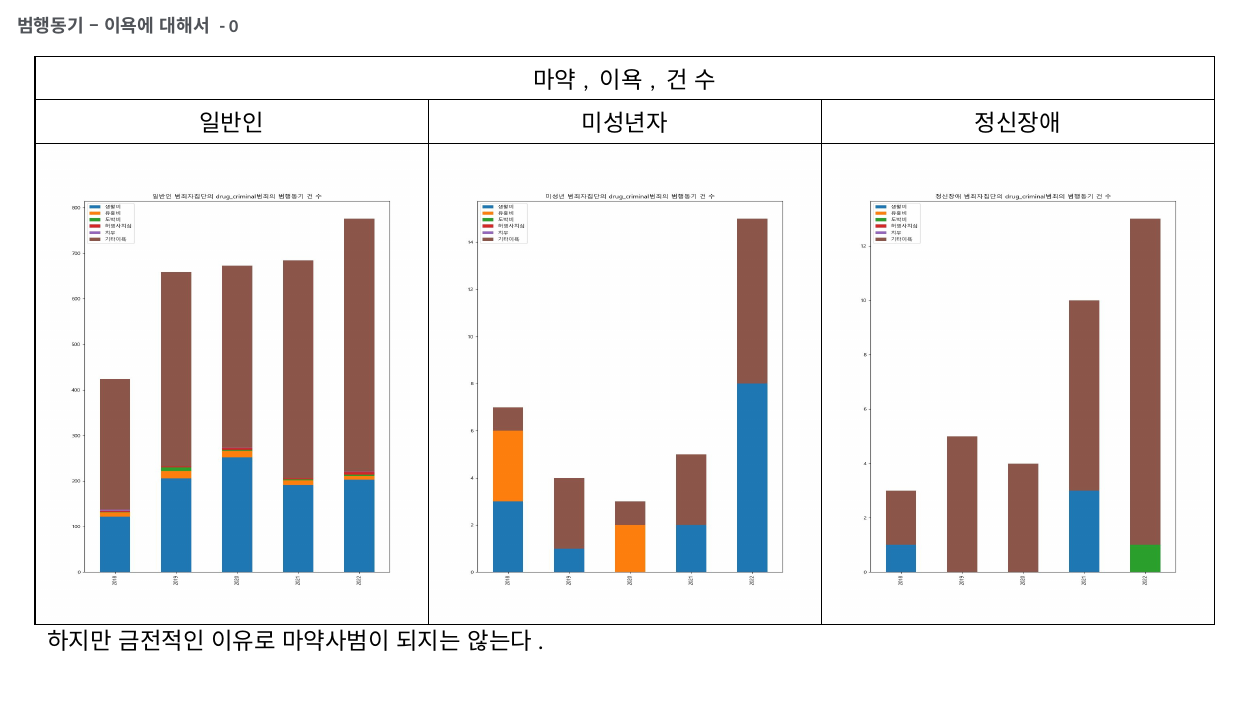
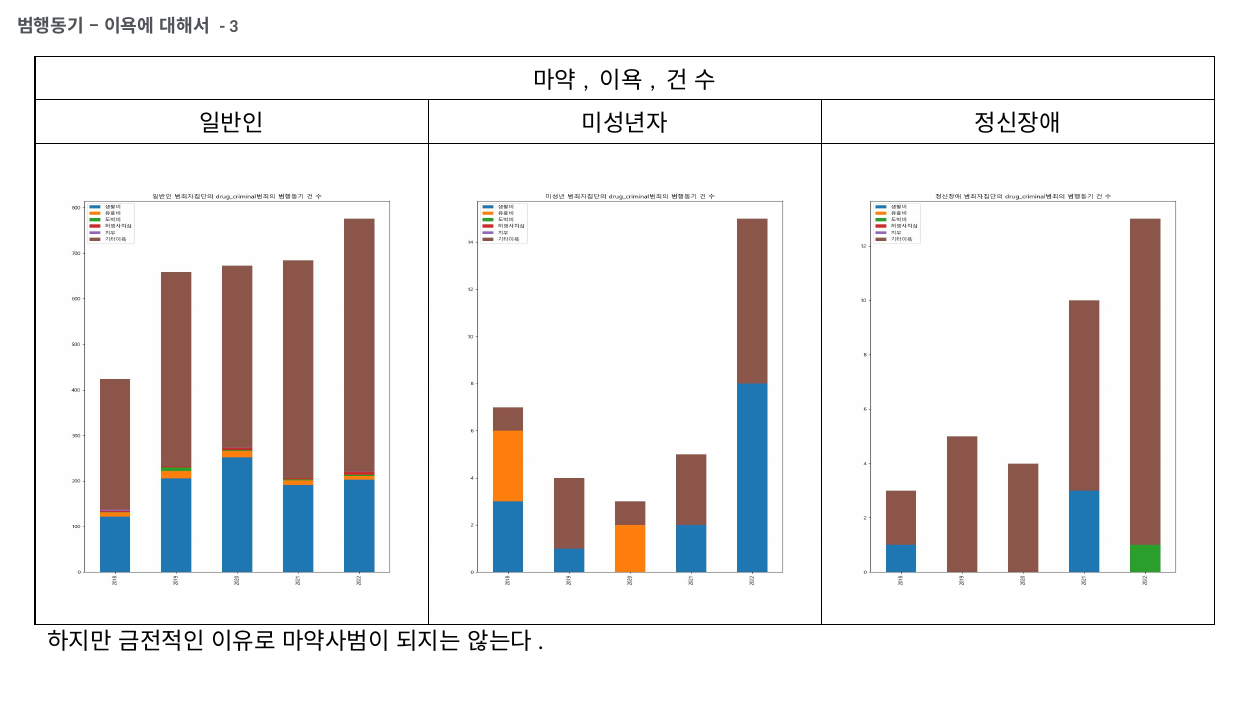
0: 0 -> 3
